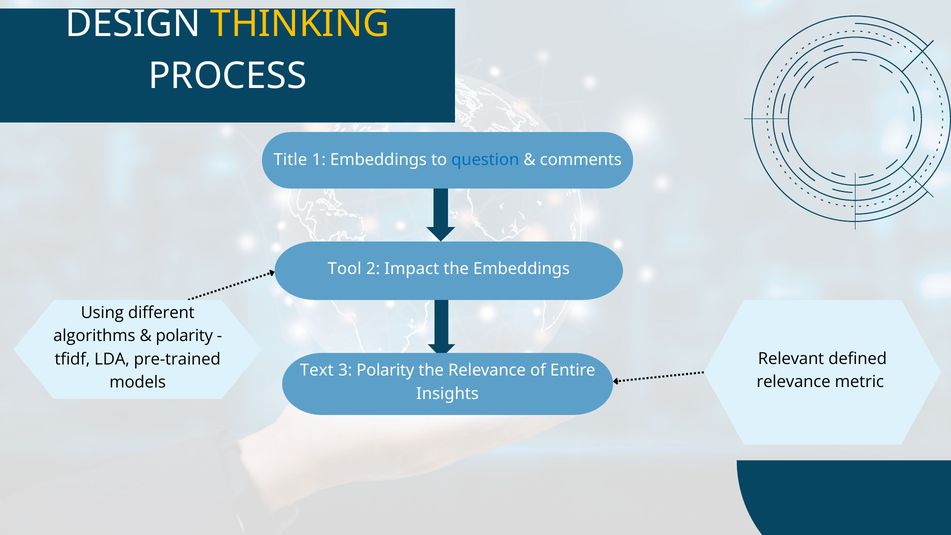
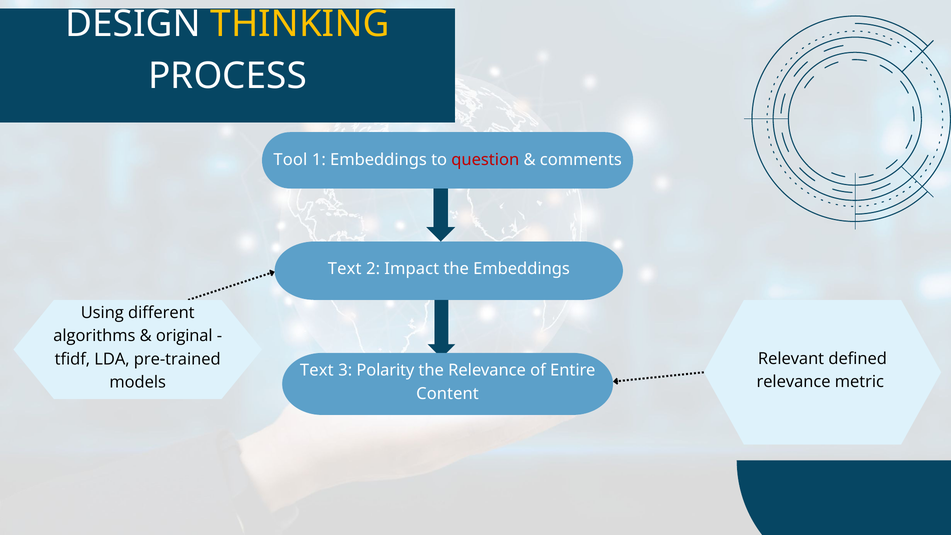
Title: Title -> Tool
question colour: blue -> red
Tool at (345, 269): Tool -> Text
polarity at (184, 336): polarity -> original
Insights: Insights -> Content
